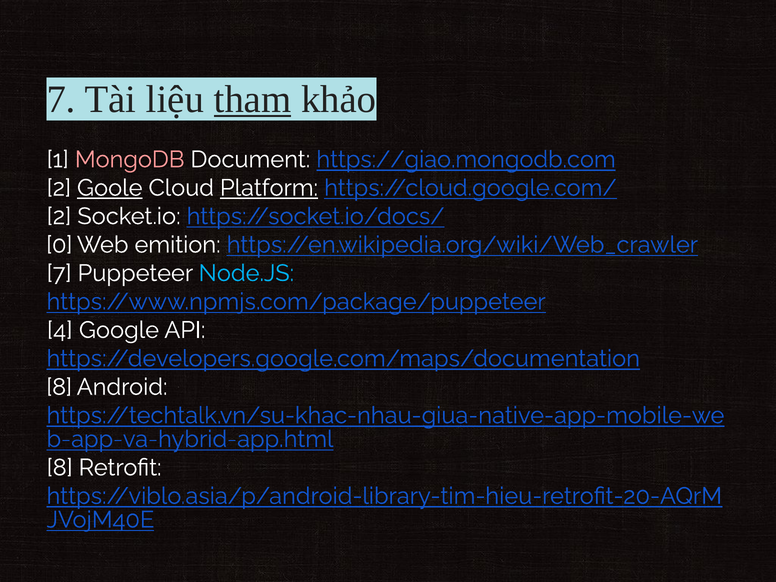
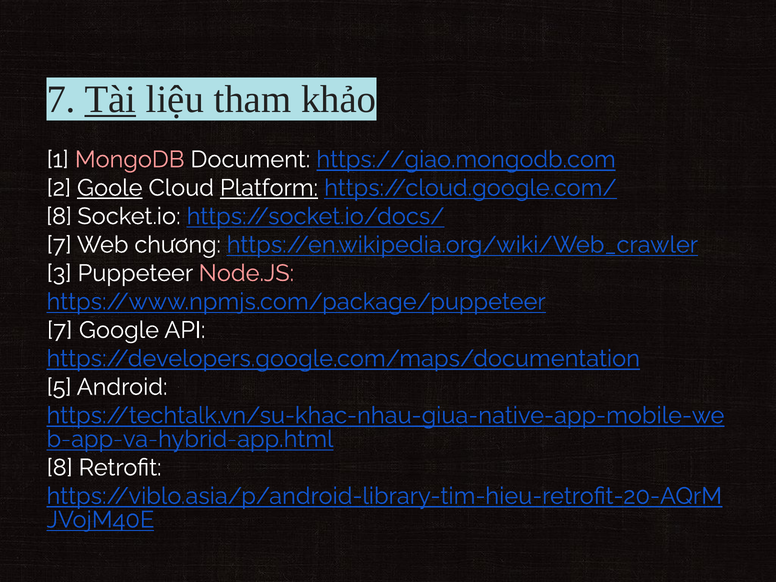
Tài underline: none -> present
tham underline: present -> none
2 at (59, 216): 2 -> 8
0 at (59, 245): 0 -> 7
emition: emition -> chương
7 at (59, 273): 7 -> 3
Node.JS colour: light blue -> pink
4 at (60, 330): 4 -> 7
8 at (59, 387): 8 -> 5
